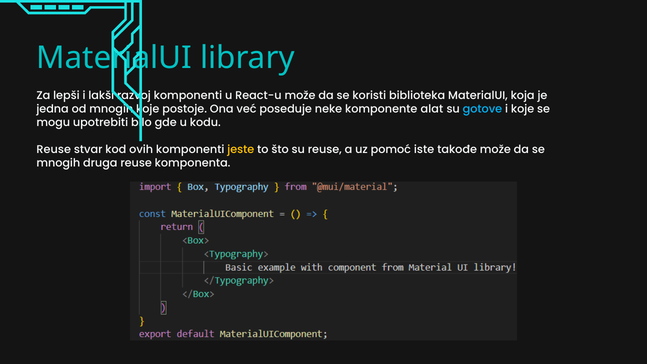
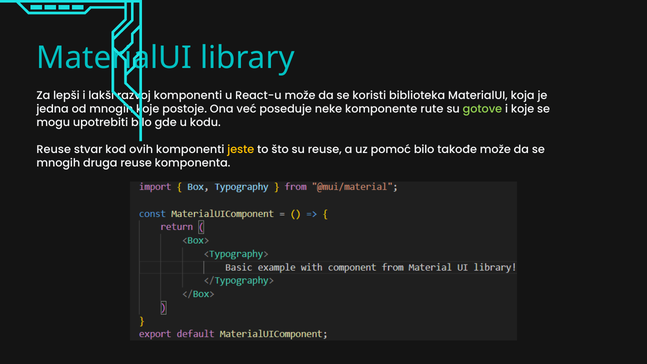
alat: alat -> rute
gotove colour: light blue -> light green
pomoć iste: iste -> bilo
